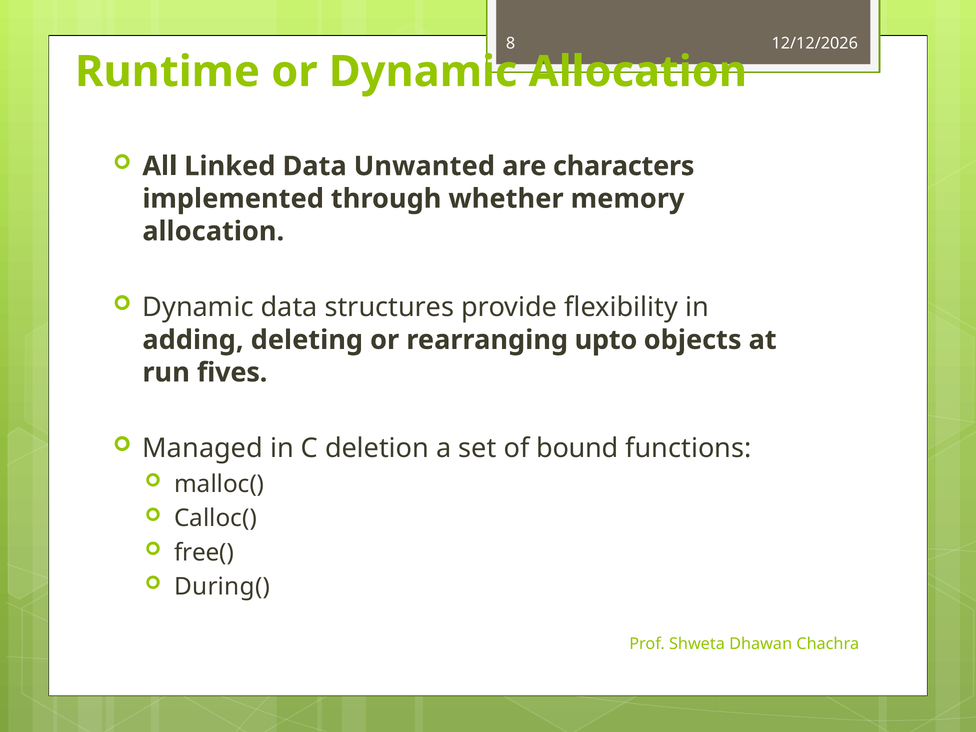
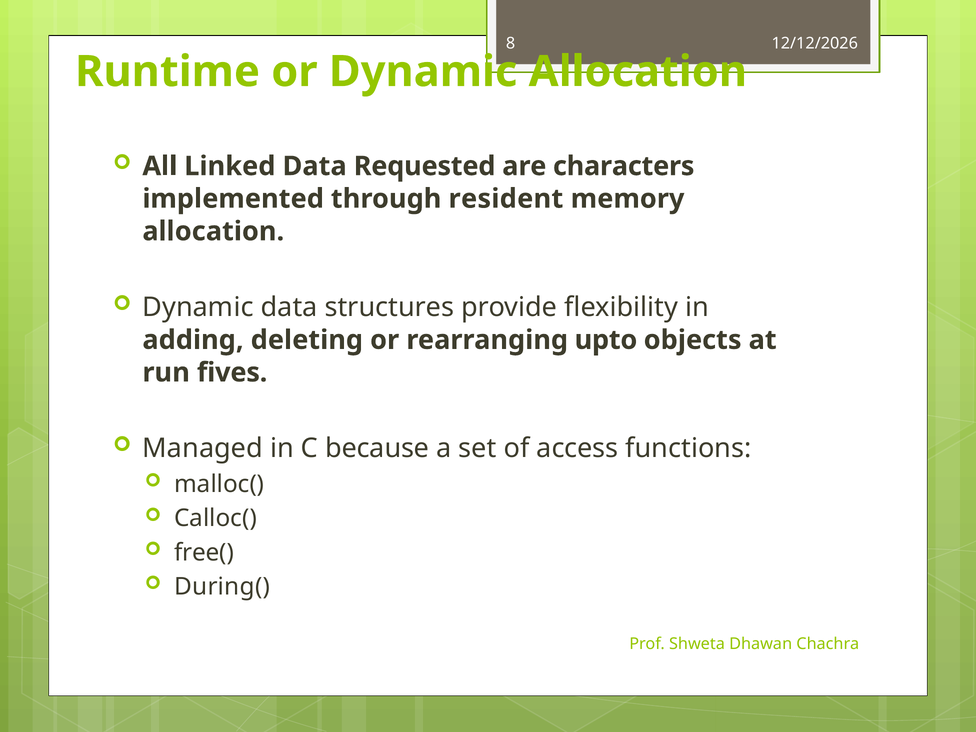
Unwanted: Unwanted -> Requested
whether: whether -> resident
deletion: deletion -> because
bound: bound -> access
